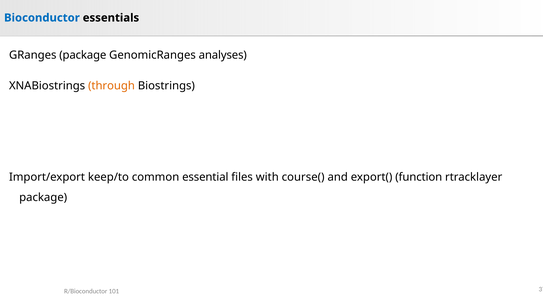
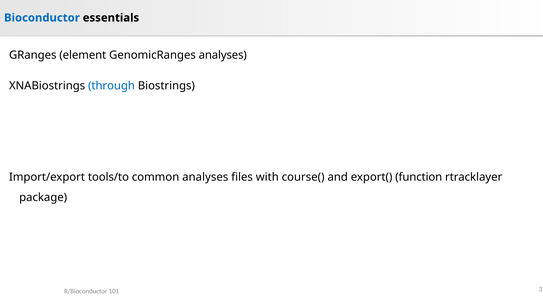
GRanges package: package -> element
through colour: orange -> blue
keep/to: keep/to -> tools/to
common essential: essential -> analyses
